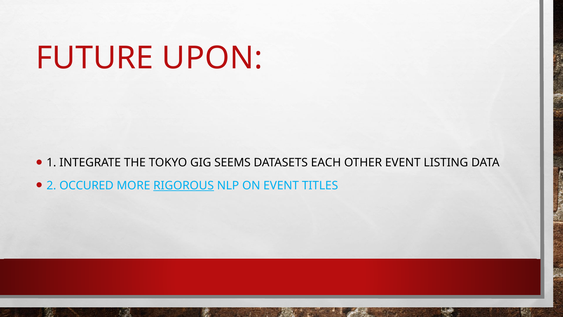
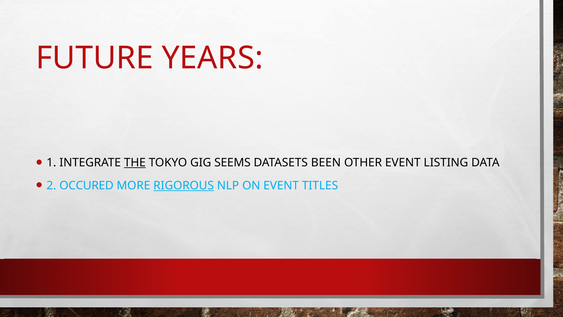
UPON: UPON -> YEARS
THE underline: none -> present
EACH: EACH -> BEEN
